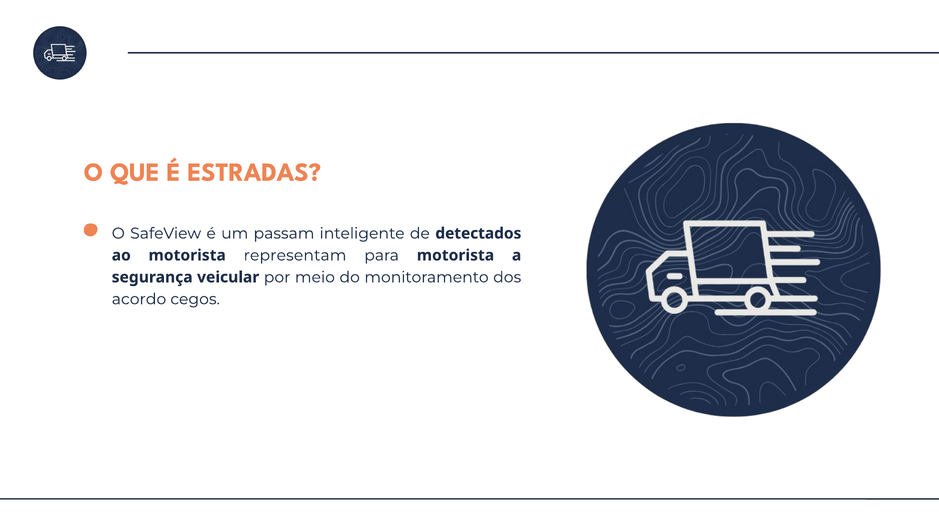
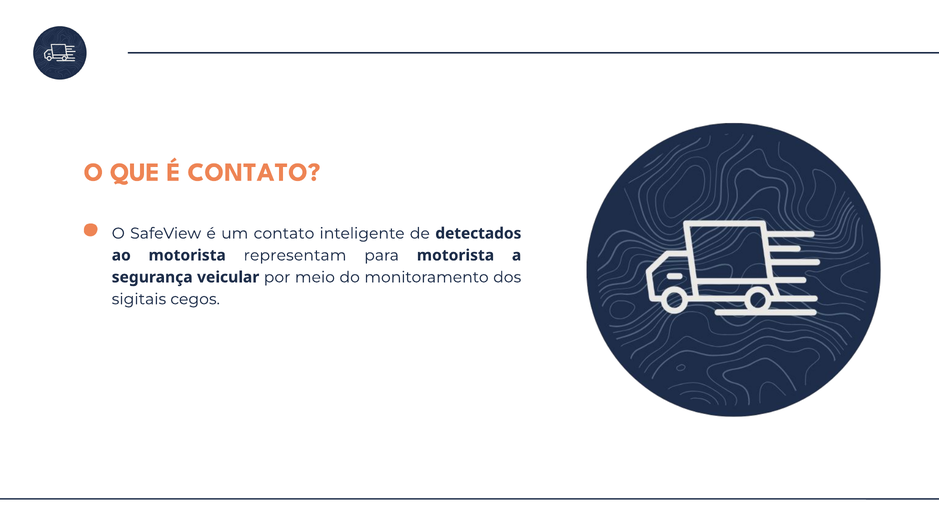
É ESTRADAS: ESTRADAS -> CONTATO
um passam: passam -> contato
acordo: acordo -> sigitais
